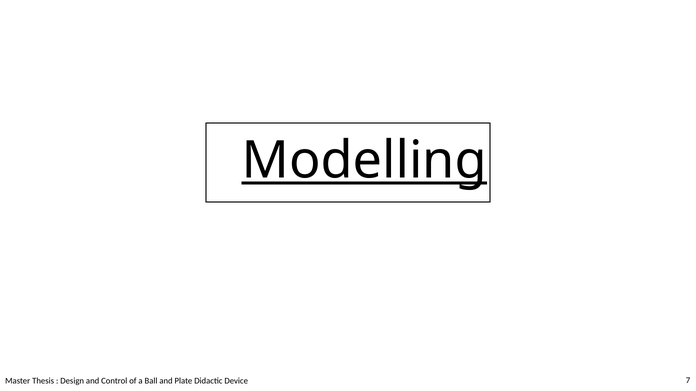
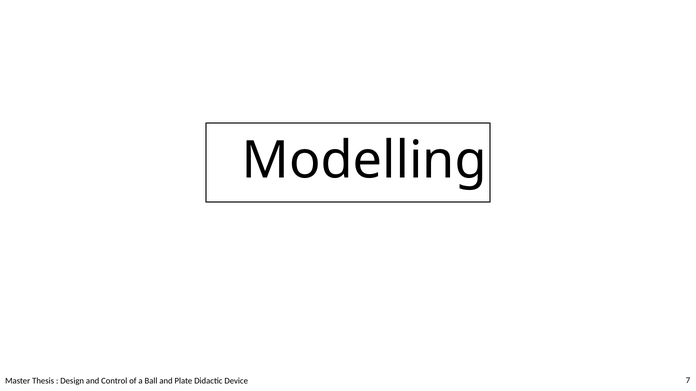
Modelling underline: present -> none
